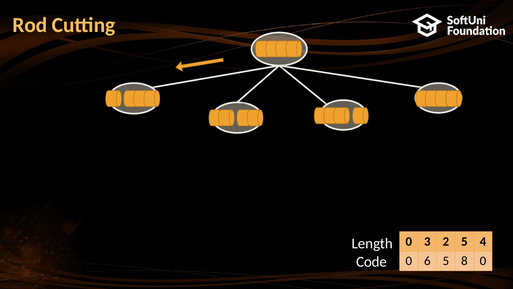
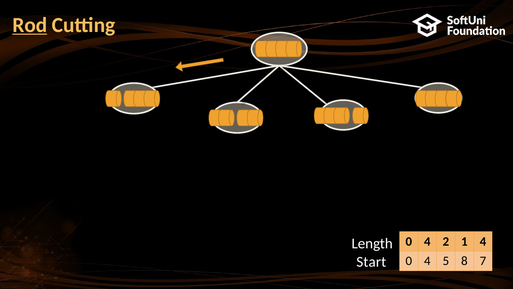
Rod underline: none -> present
3 at (427, 241): 3 -> 4
2 5: 5 -> 1
6 at (427, 261): 6 -> 4
8 0: 0 -> 7
Code: Code -> Start
